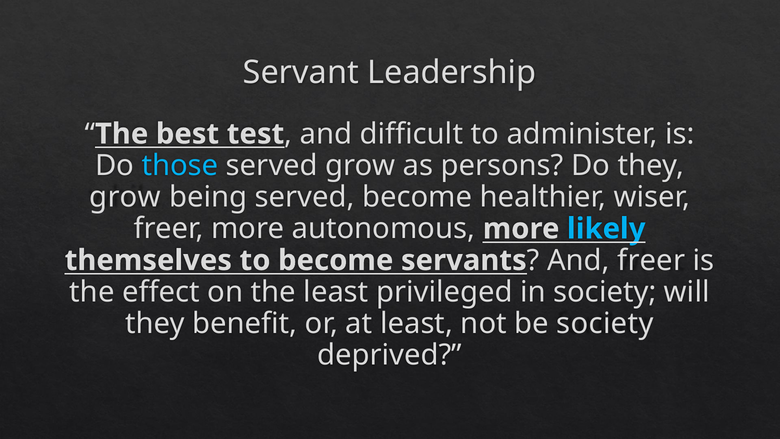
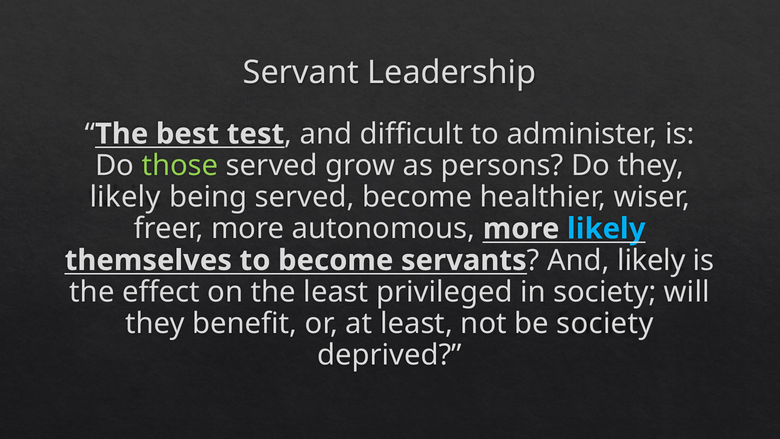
those colour: light blue -> light green
grow at (125, 197): grow -> likely
And freer: freer -> likely
